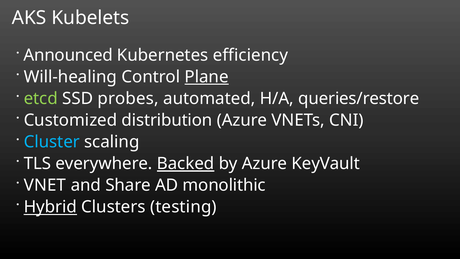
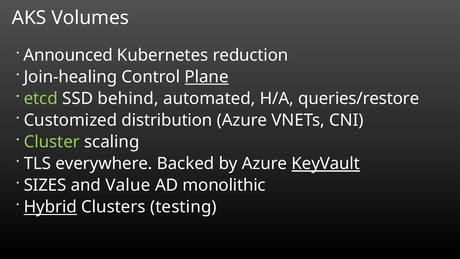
Kubelets: Kubelets -> Volumes
efficiency: efficiency -> reduction
Will-healing: Will-healing -> Join-healing
probes: probes -> behind
Cluster colour: light blue -> light green
Backed underline: present -> none
KeyVault underline: none -> present
VNET: VNET -> SIZES
Share: Share -> Value
